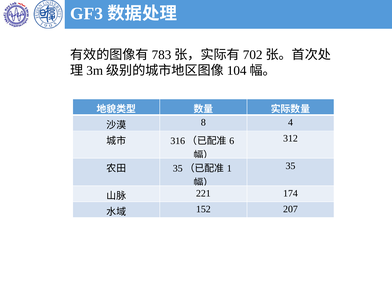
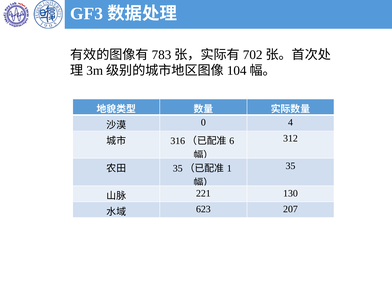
8: 8 -> 0
174: 174 -> 130
152: 152 -> 623
